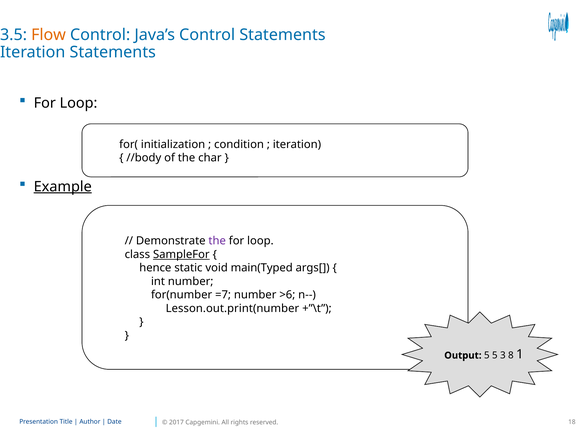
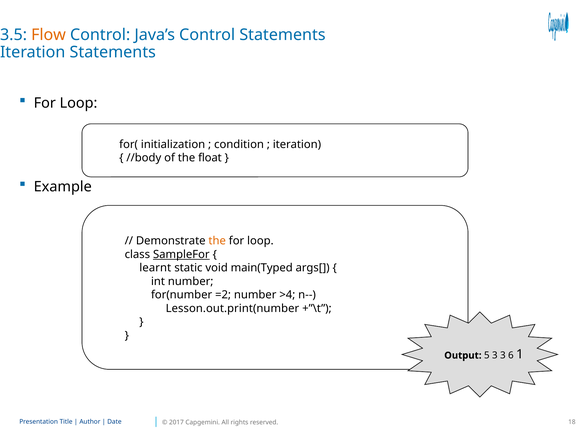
char: char -> float
Example underline: present -> none
the at (217, 241) colour: purple -> orange
hence: hence -> learnt
=7: =7 -> =2
>6: >6 -> >4
5 5: 5 -> 3
8: 8 -> 6
